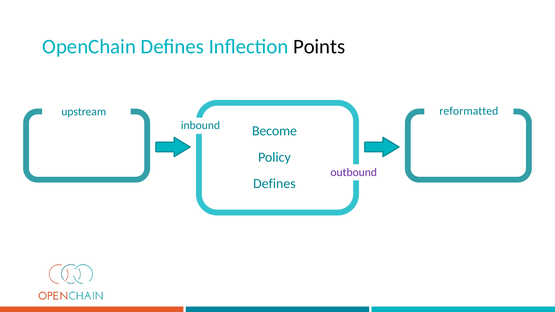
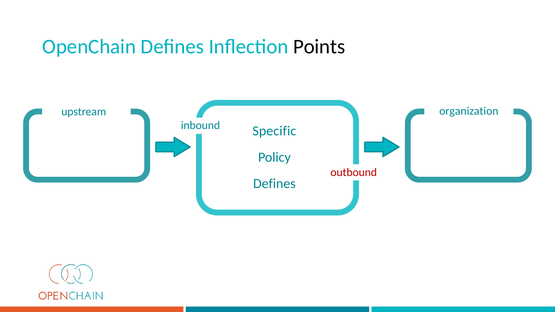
reformatted: reformatted -> organization
Become: Become -> Specific
outbound colour: purple -> red
